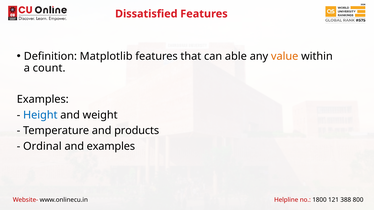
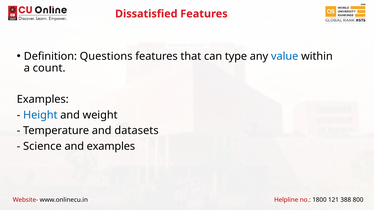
Matplotlib: Matplotlib -> Questions
able: able -> type
value colour: orange -> blue
products: products -> datasets
Ordinal: Ordinal -> Science
